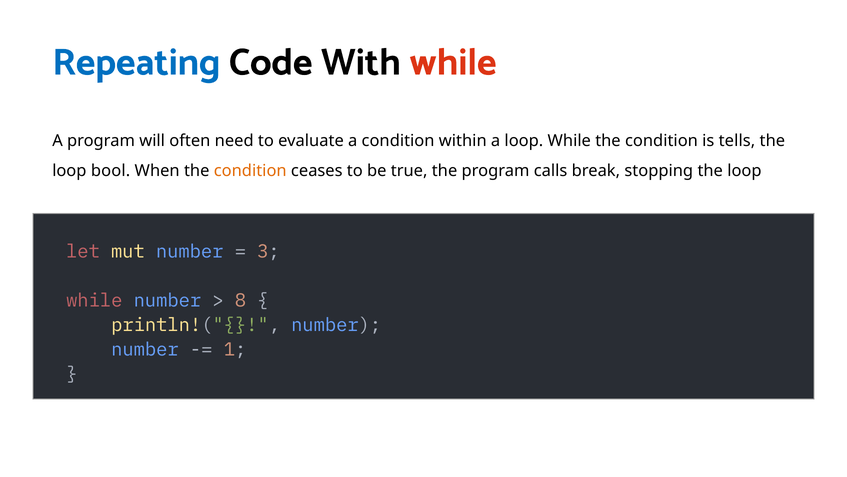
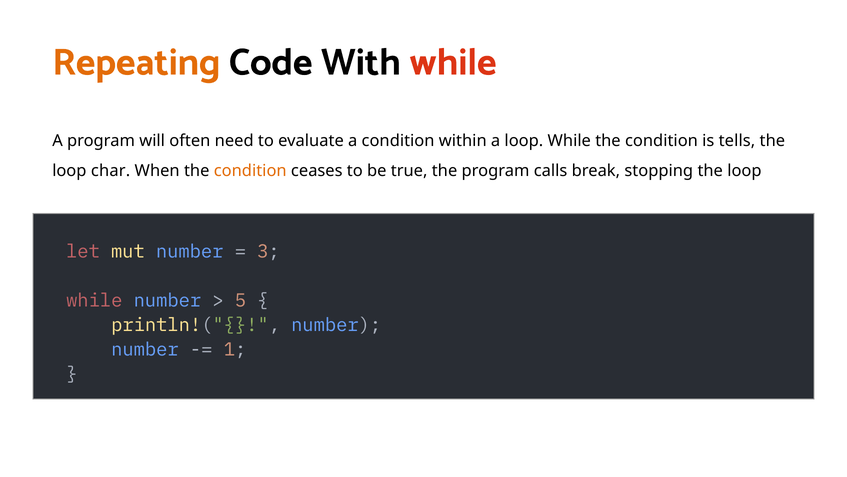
Repeating colour: blue -> orange
bool: bool -> char
8: 8 -> 5
